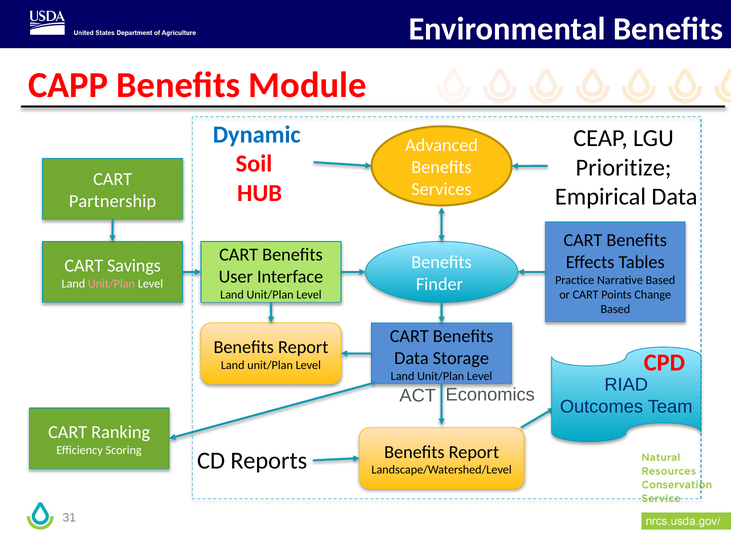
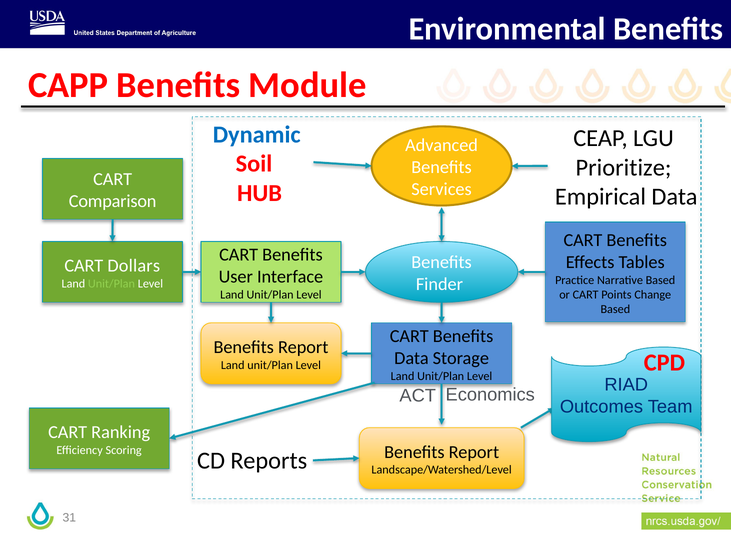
Partnership: Partnership -> Comparison
Savings: Savings -> Dollars
Unit/Plan at (111, 284) colour: pink -> light green
